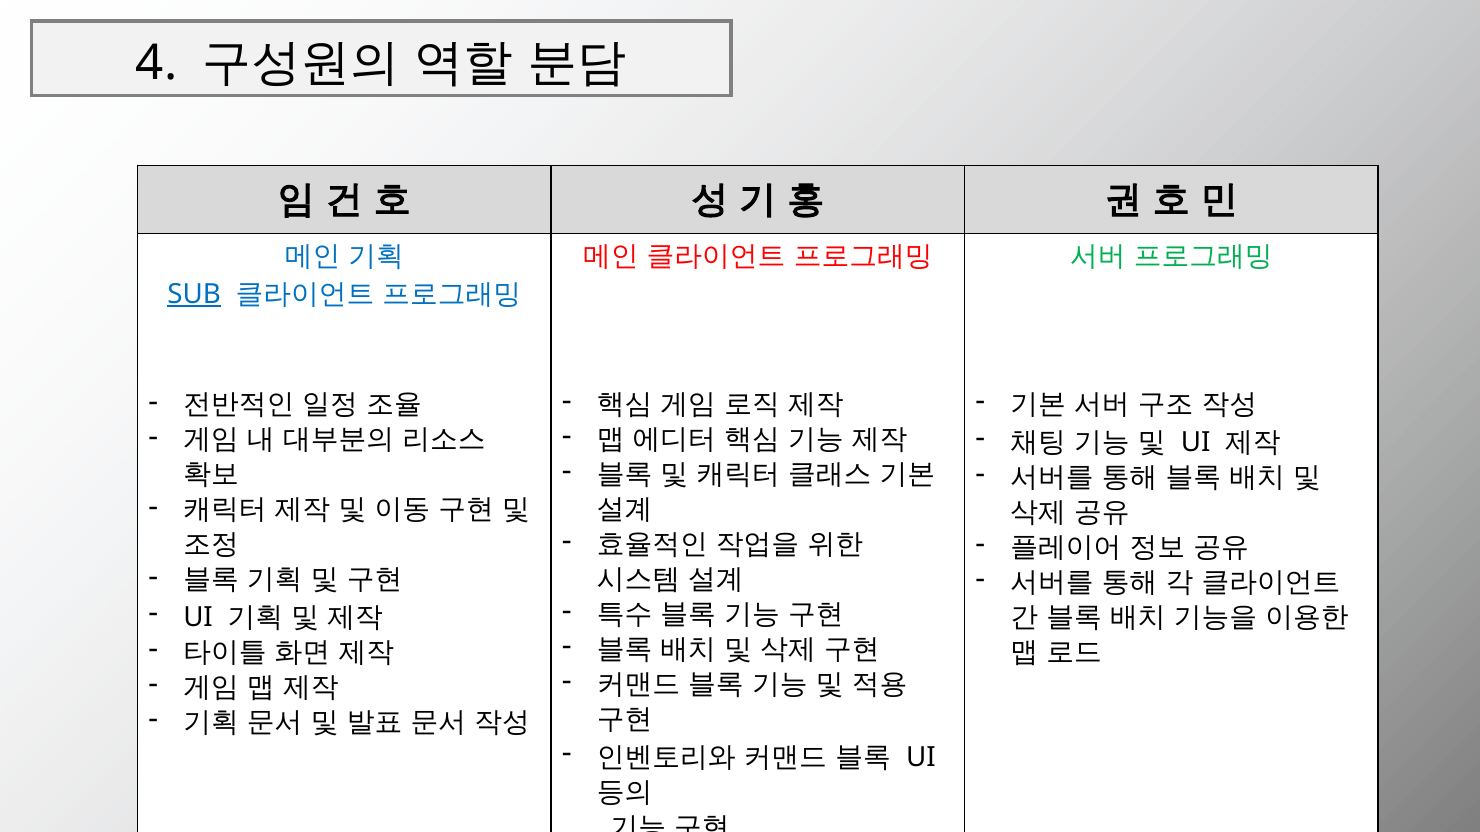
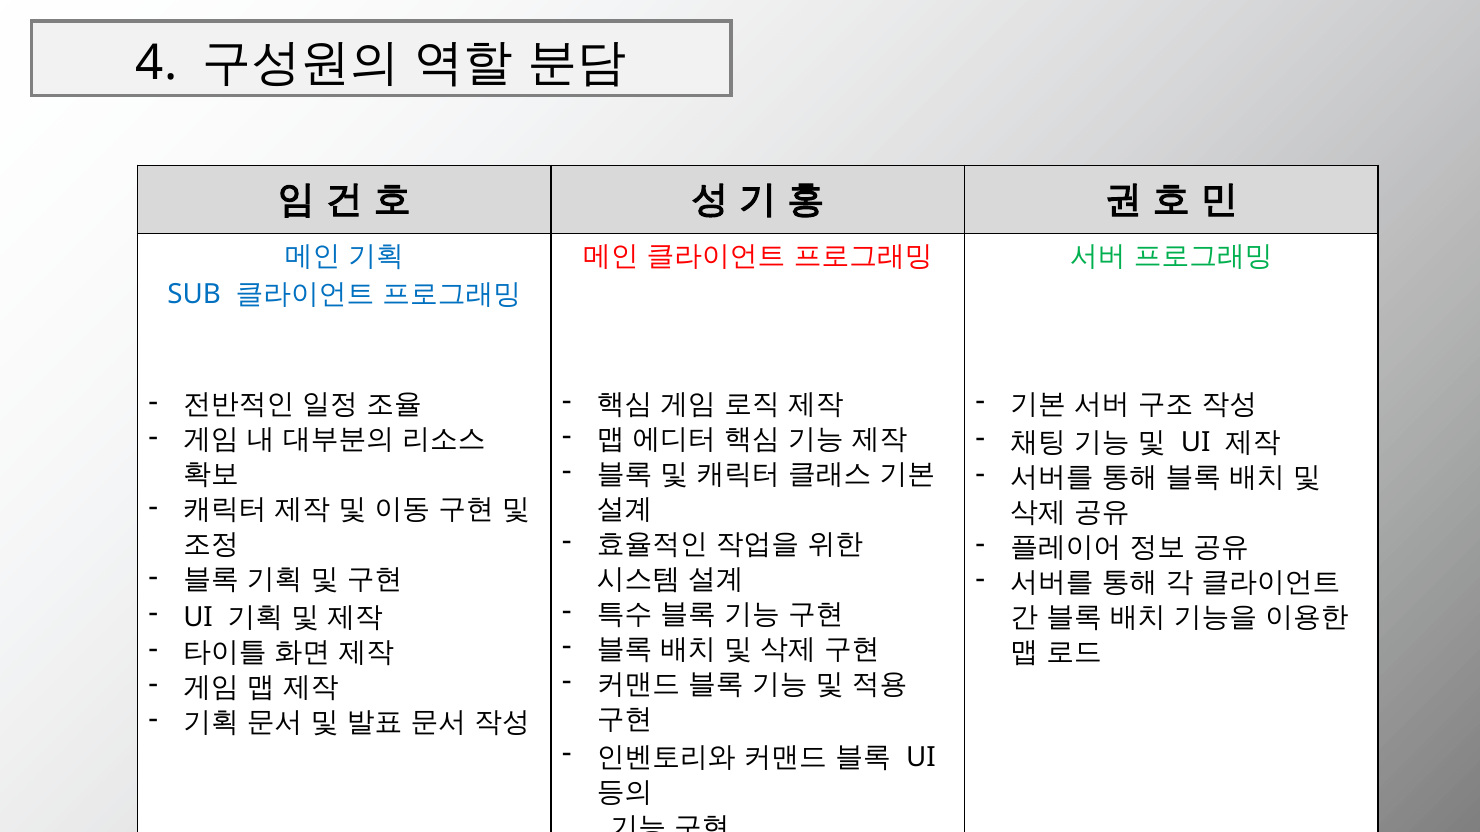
SUB underline: present -> none
